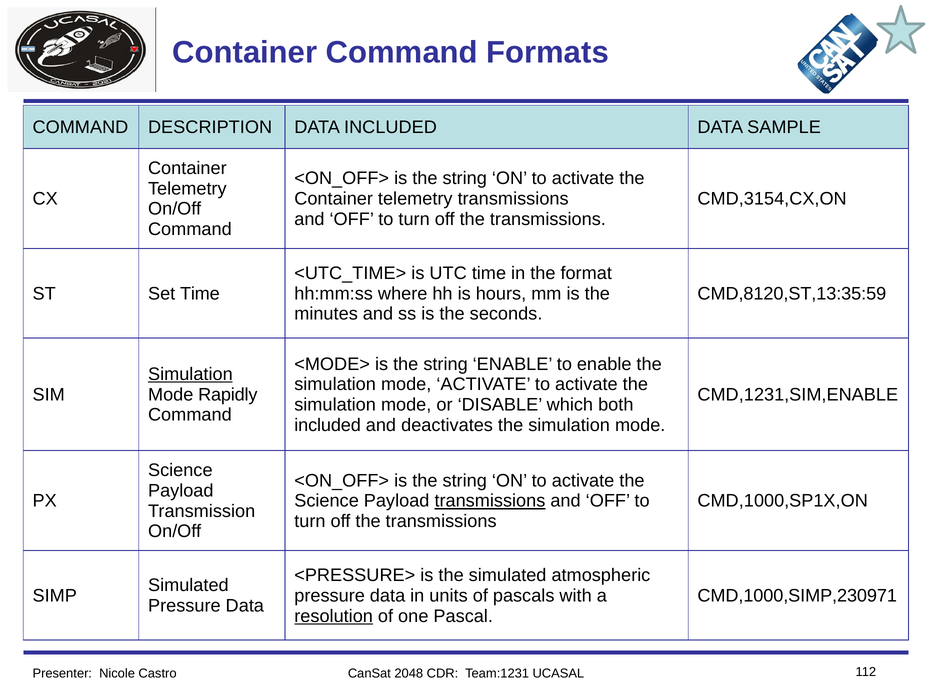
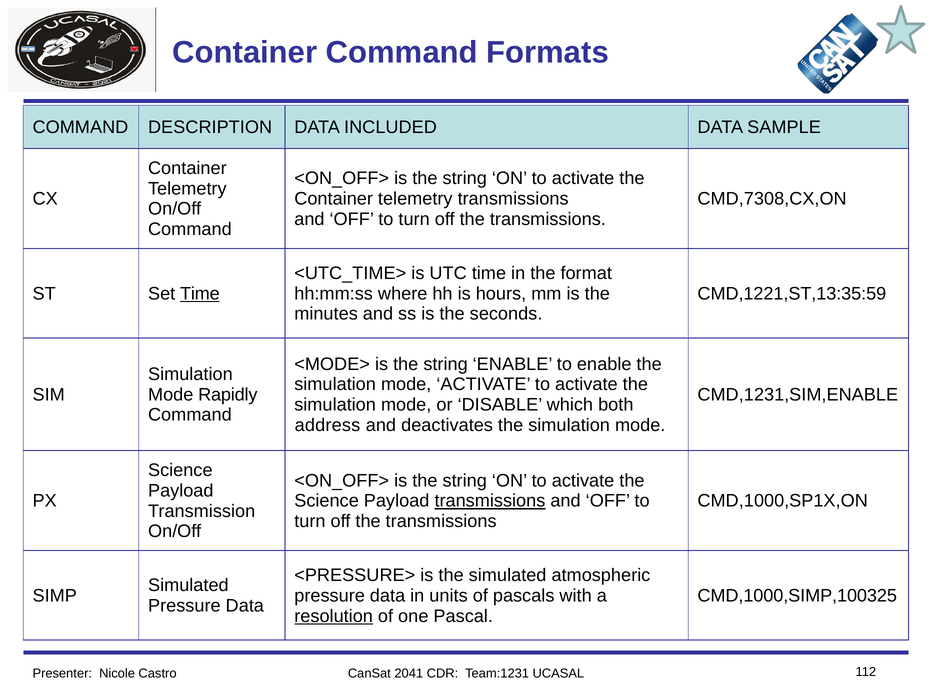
CMD,3154,CX,ON: CMD,3154,CX,ON -> CMD,7308,CX,ON
Time at (200, 294) underline: none -> present
CMD,8120,ST,13:35:59: CMD,8120,ST,13:35:59 -> CMD,1221,ST,13:35:59
Simulation at (190, 374) underline: present -> none
included at (328, 425): included -> address
CMD,1000,SIMP,230971: CMD,1000,SIMP,230971 -> CMD,1000,SIMP,100325
2048: 2048 -> 2041
